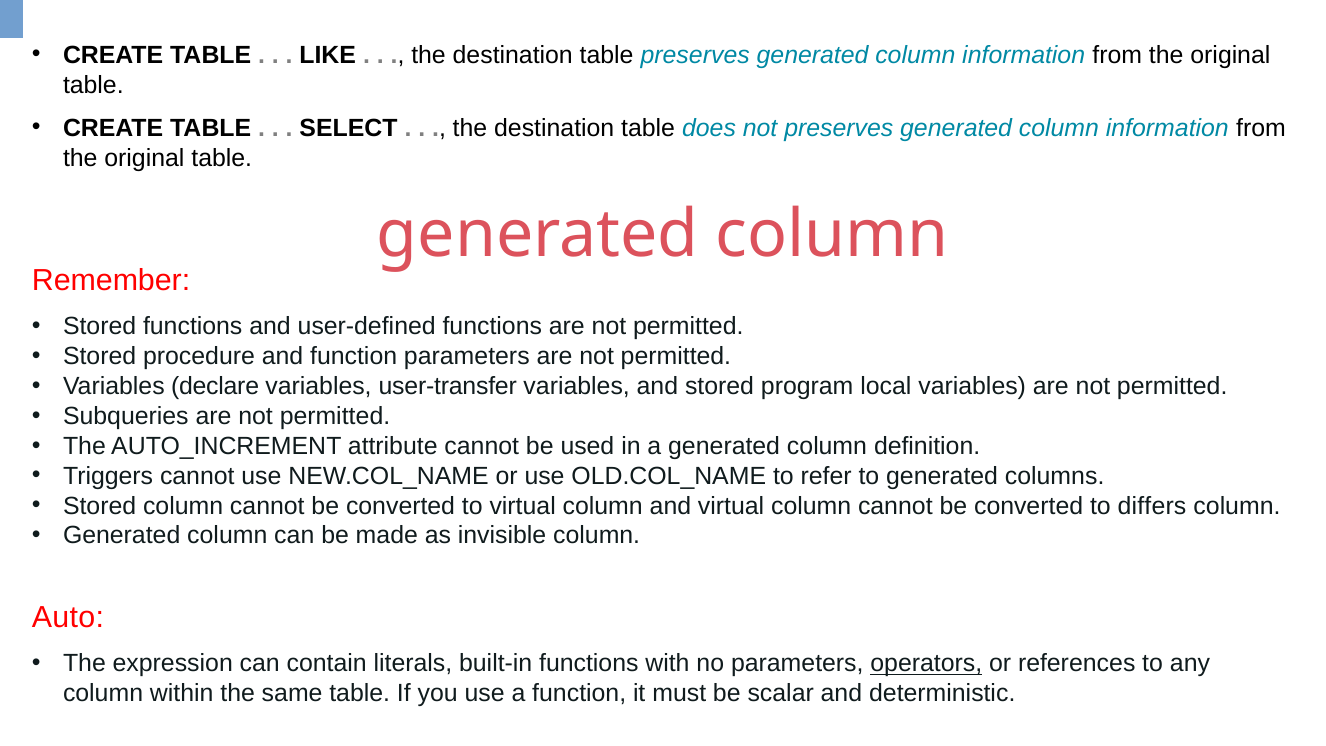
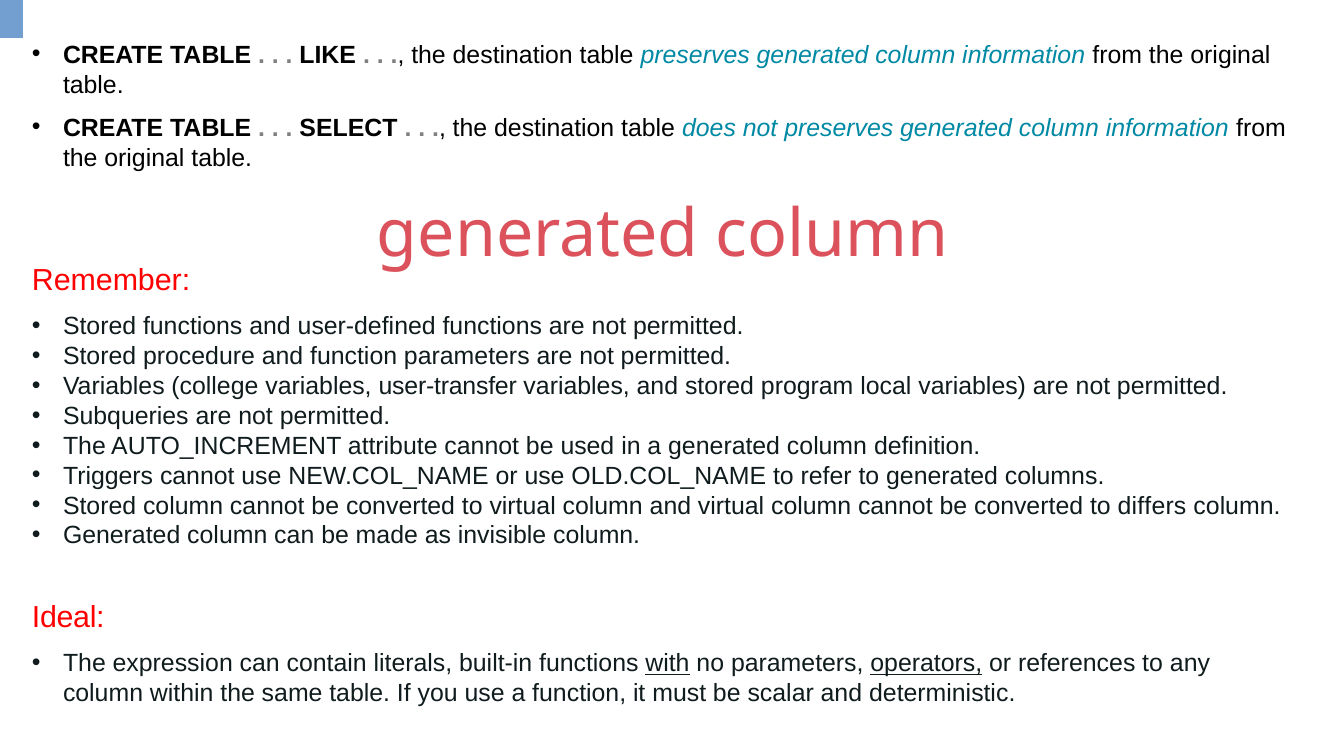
declare: declare -> college
Auto: Auto -> Ideal
with underline: none -> present
